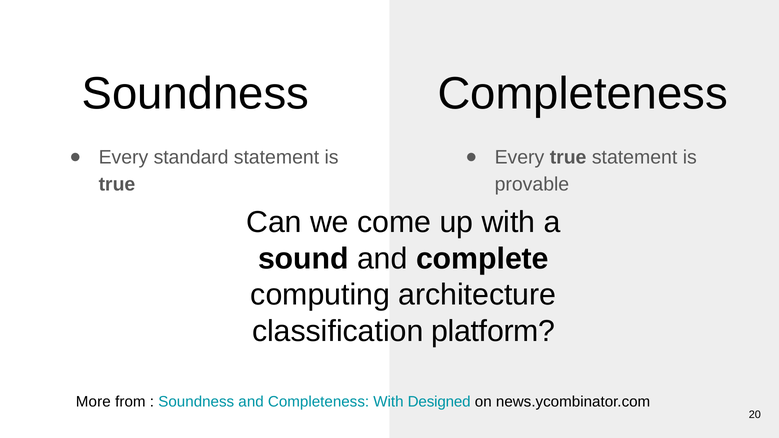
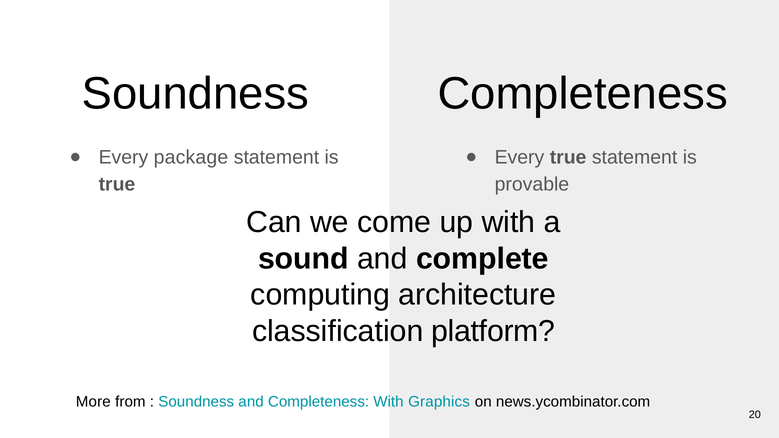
standard: standard -> package
Designed: Designed -> Graphics
